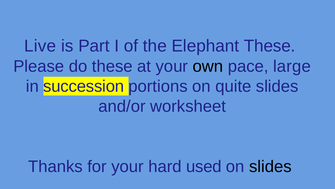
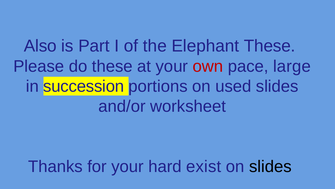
Live: Live -> Also
own colour: black -> red
quite: quite -> used
used: used -> exist
